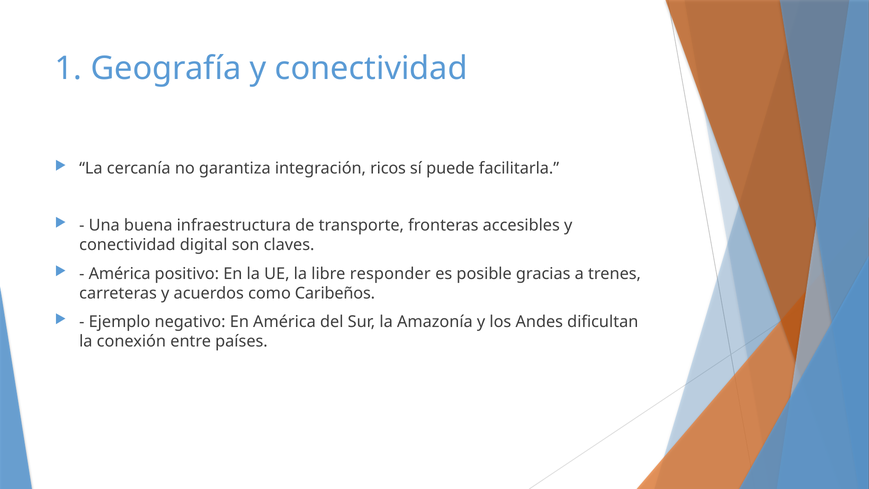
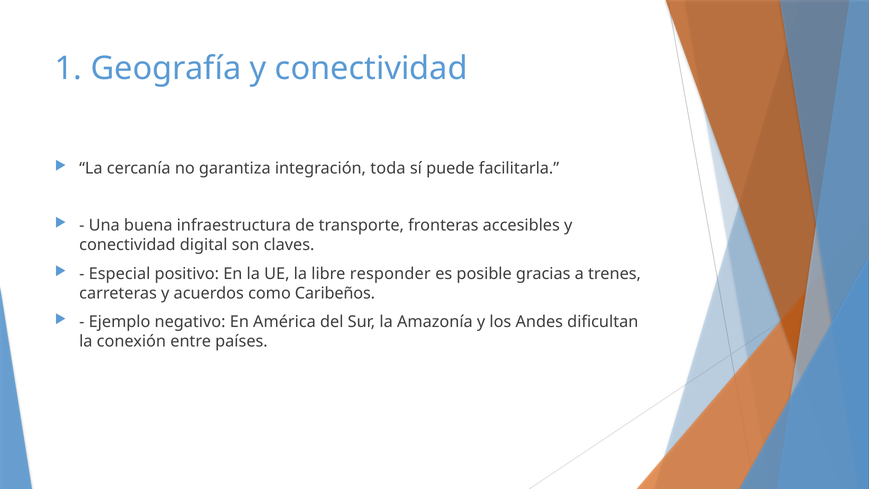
ricos: ricos -> toda
América at (120, 274): América -> Especial
